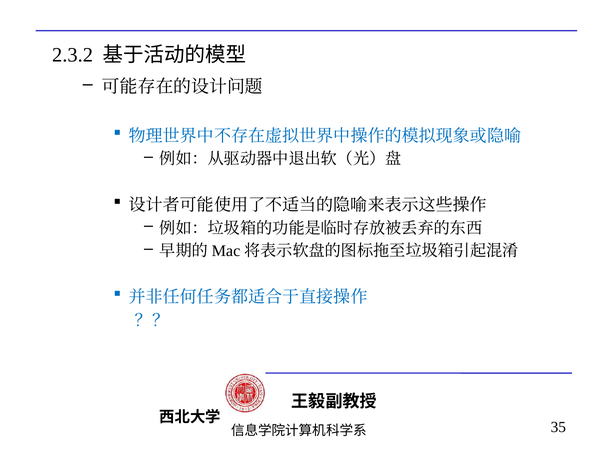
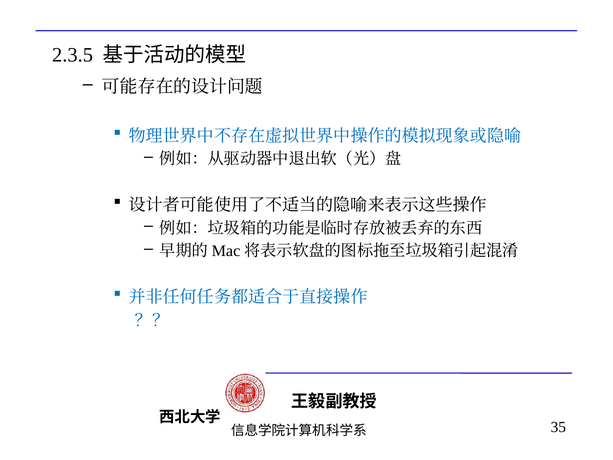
2.3.2: 2.3.2 -> 2.3.5
